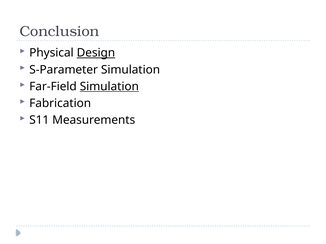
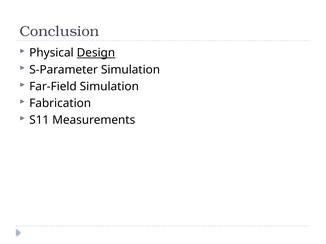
Simulation at (109, 87) underline: present -> none
